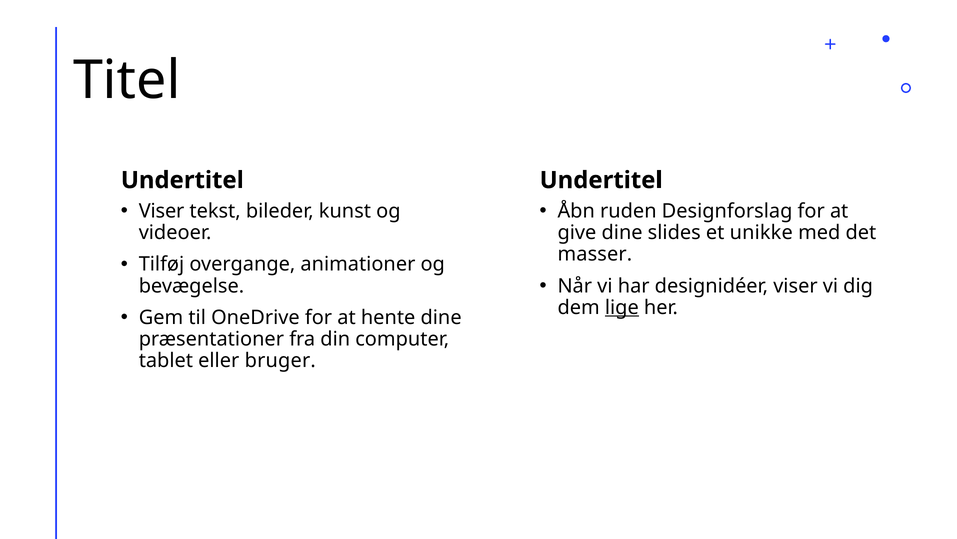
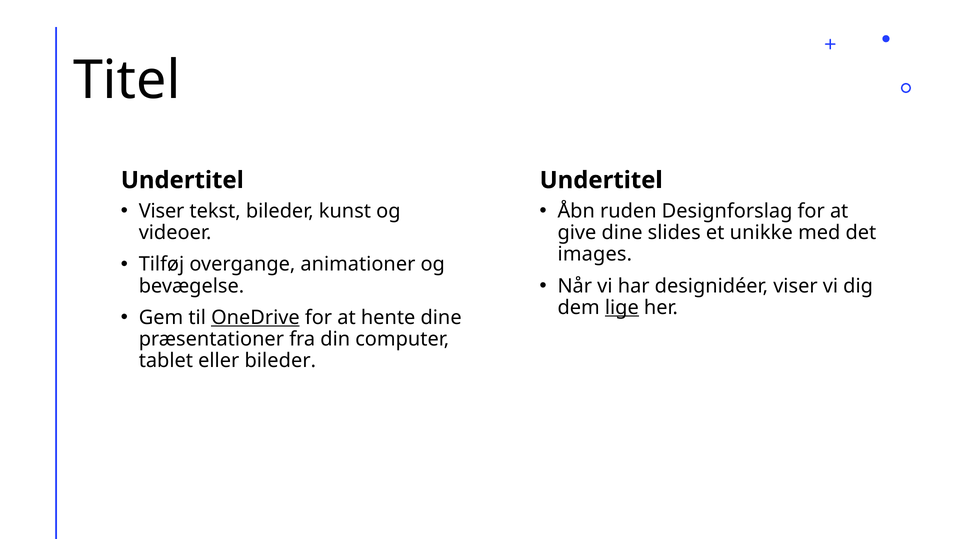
masser: masser -> images
OneDrive underline: none -> present
eller bruger: bruger -> bileder
